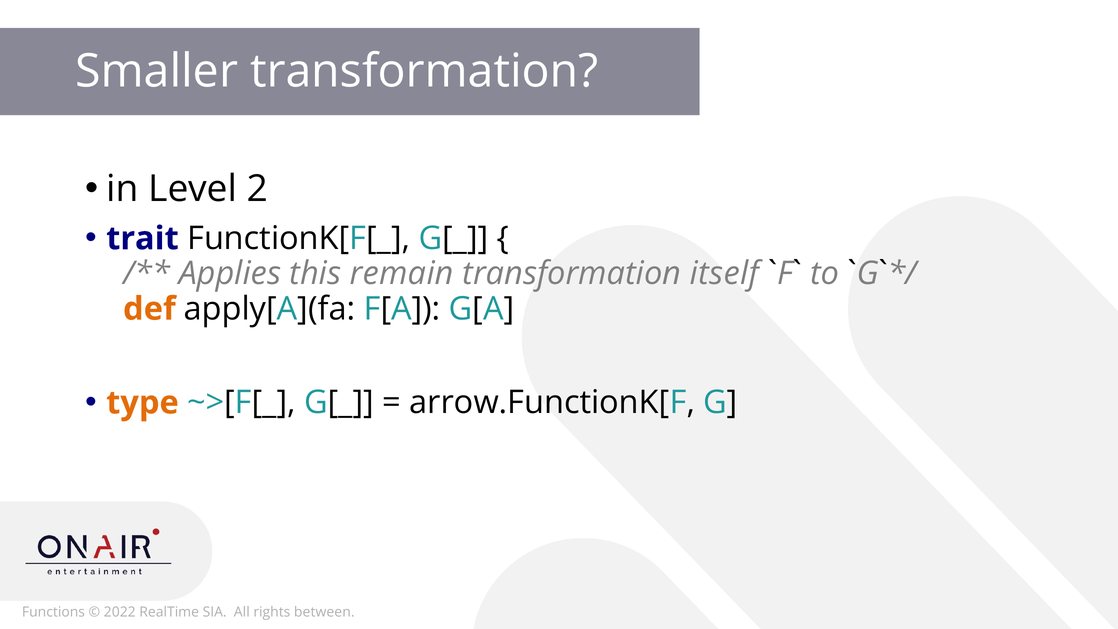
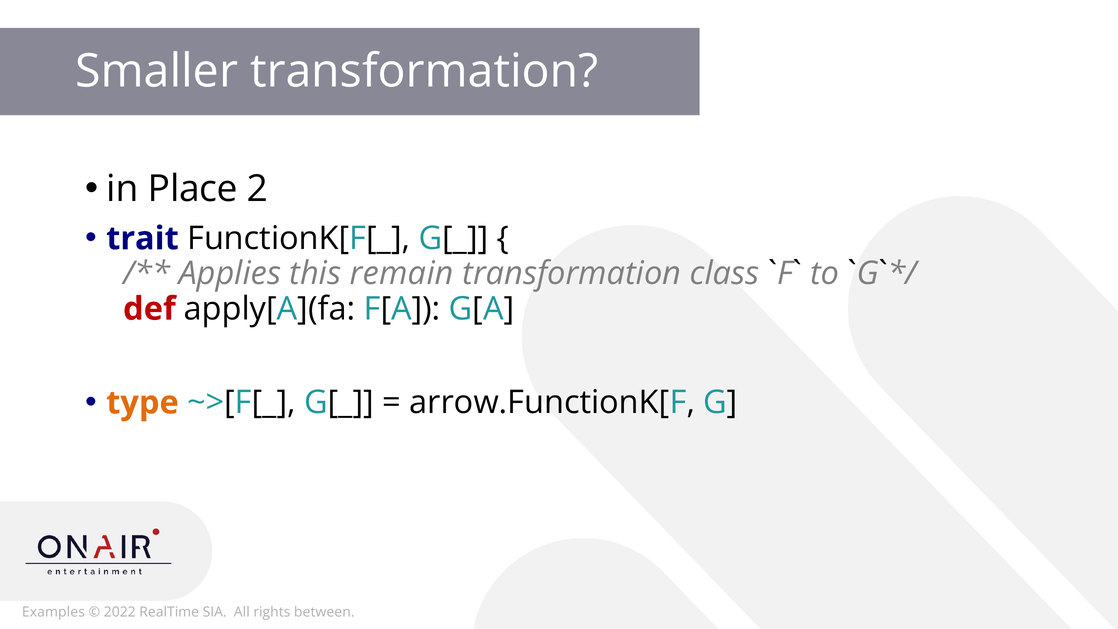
Level: Level -> Place
itself: itself -> class
def colour: orange -> red
Functions: Functions -> Examples
